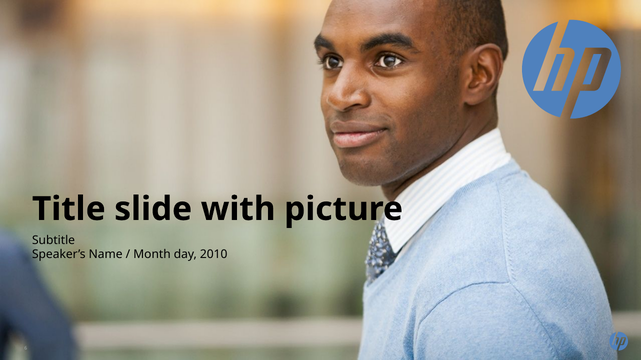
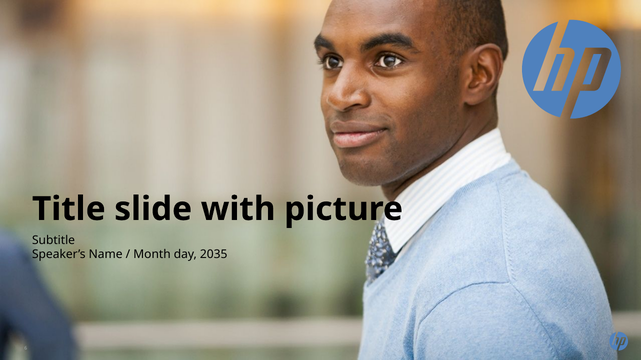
2010: 2010 -> 2035
